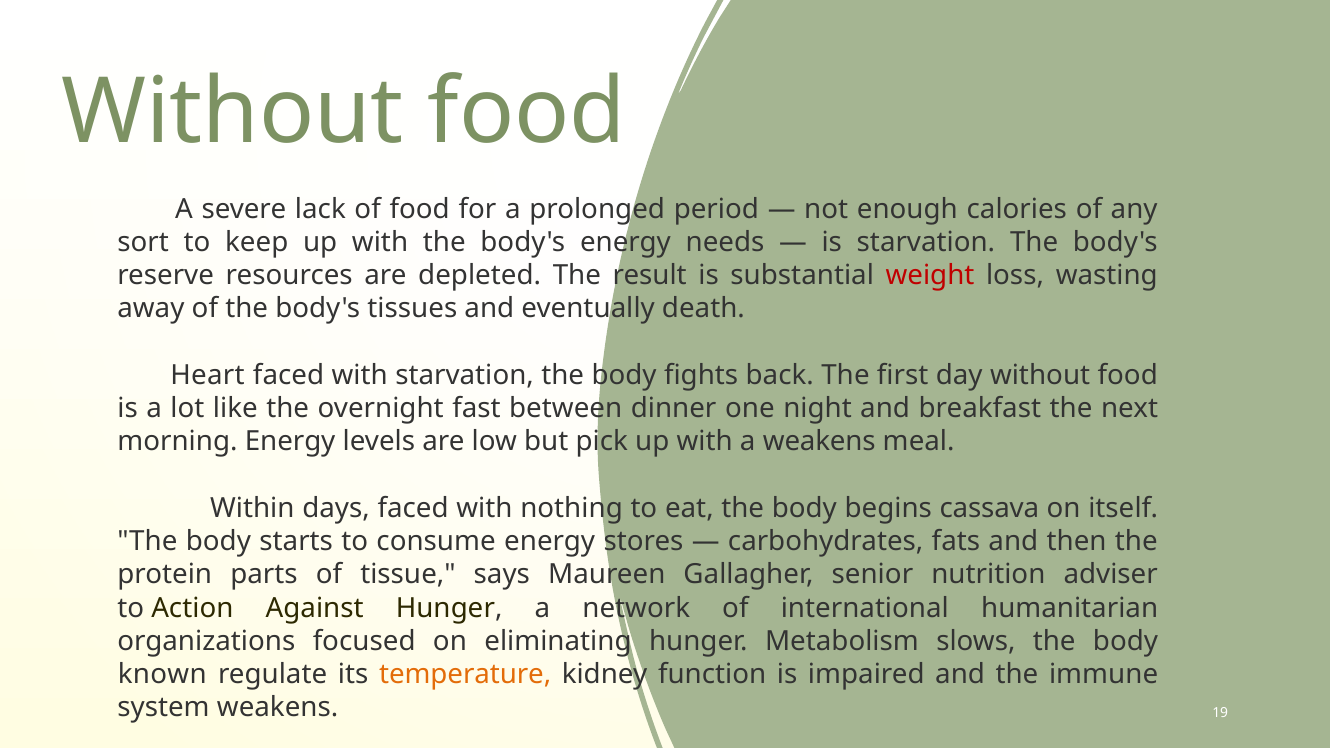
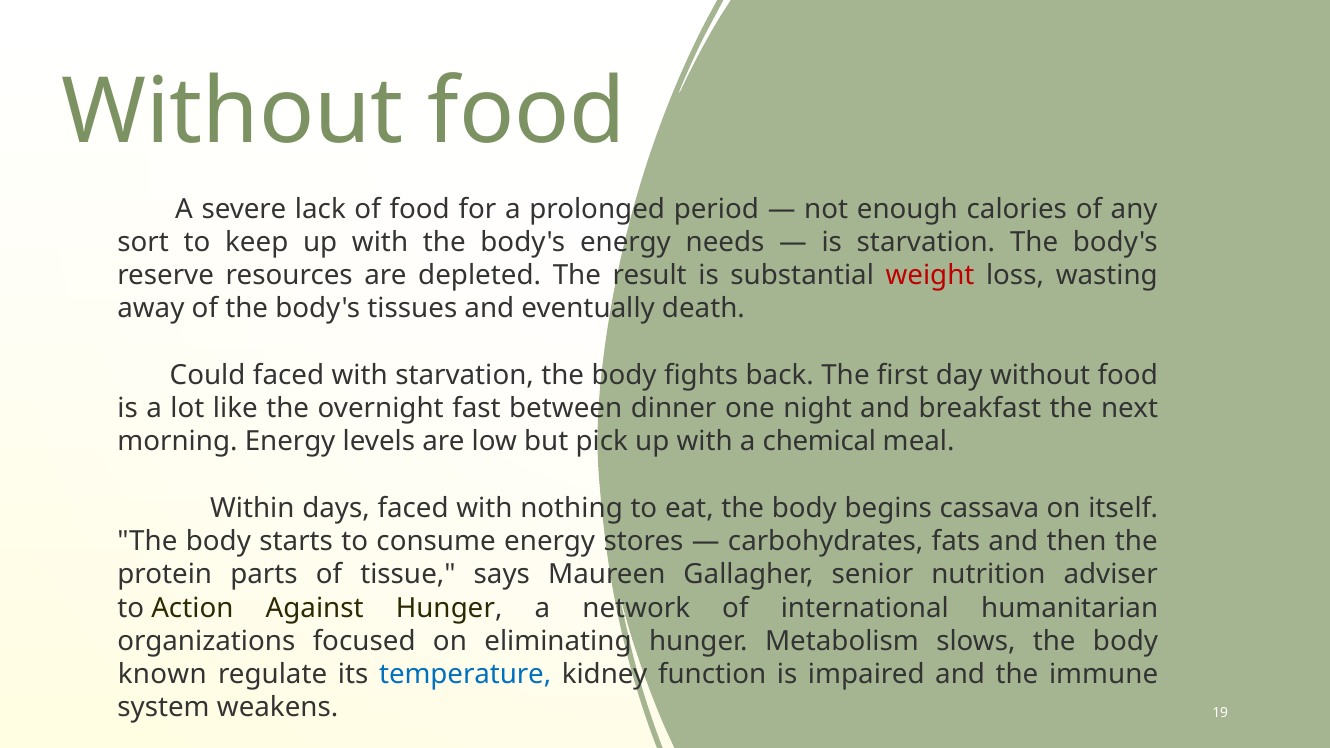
Heart: Heart -> Could
a weakens: weakens -> chemical
temperature colour: orange -> blue
